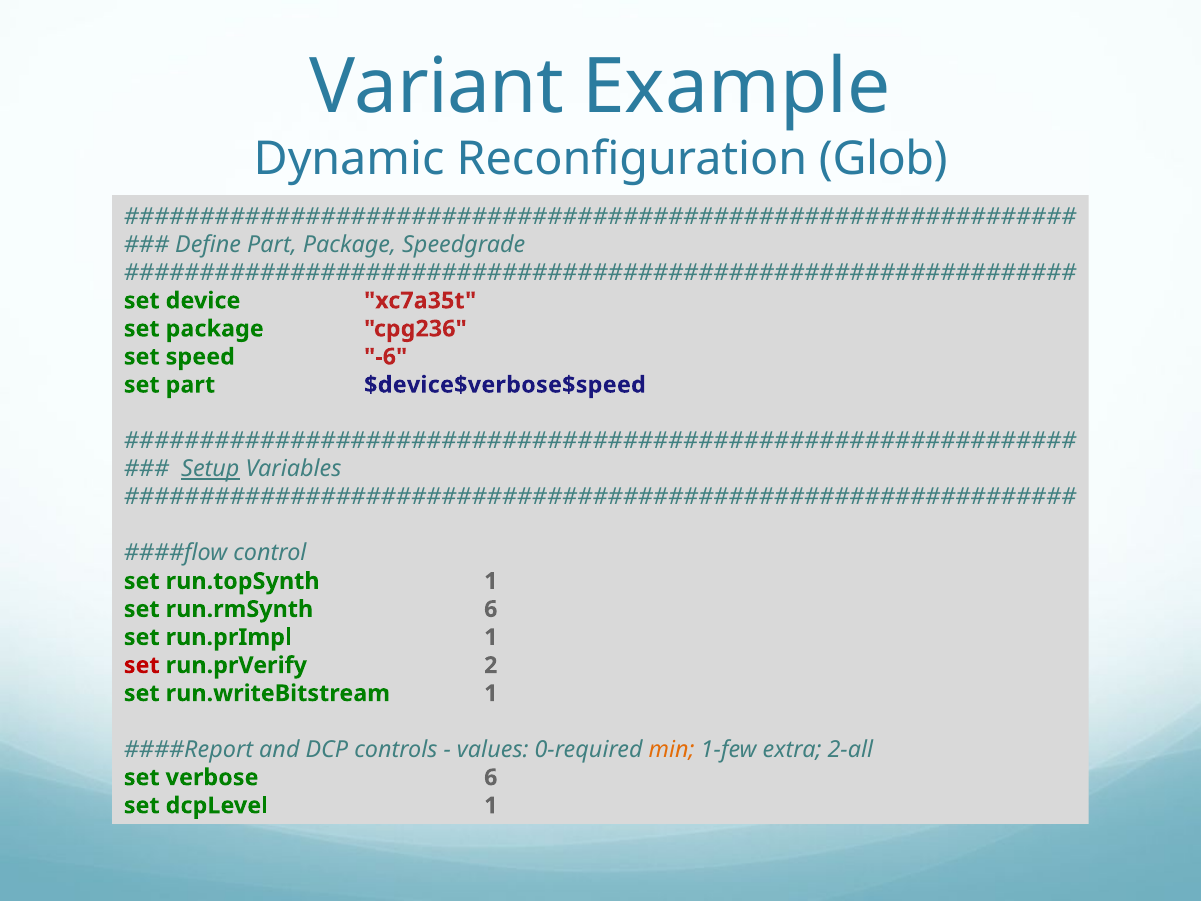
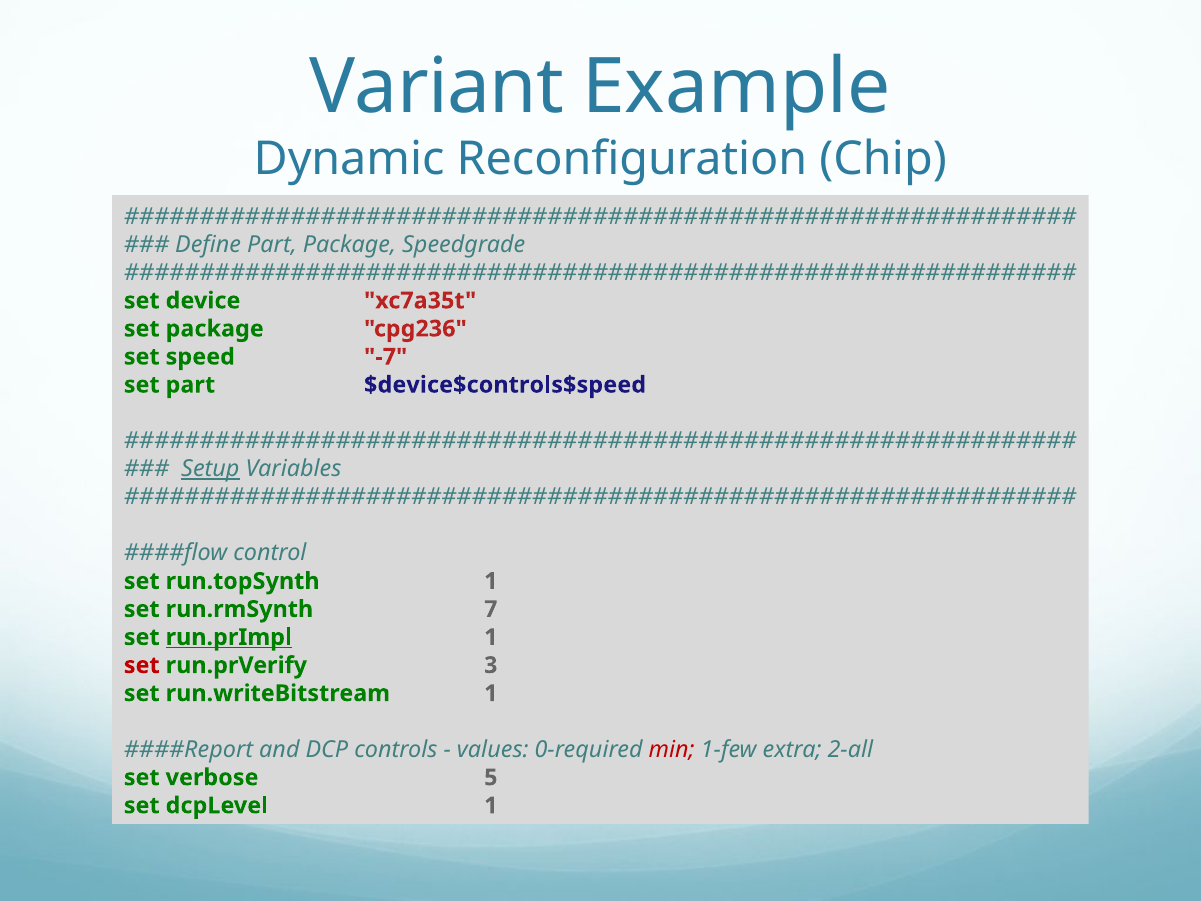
Glob: Glob -> Chip
-6: -6 -> -7
$device$verbose$speed: $device$verbose$speed -> $device$controls$speed
run.rmSynth 6: 6 -> 7
run.prImpl underline: none -> present
2: 2 -> 3
min colour: orange -> red
verbose 6: 6 -> 5
